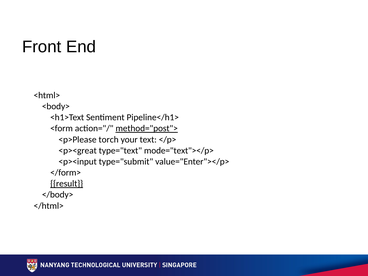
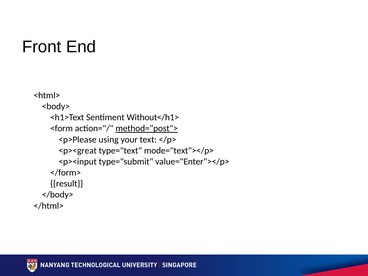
Pipeline</h1>: Pipeline</h1> -> Without</h1>
torch: torch -> using
result underline: present -> none
